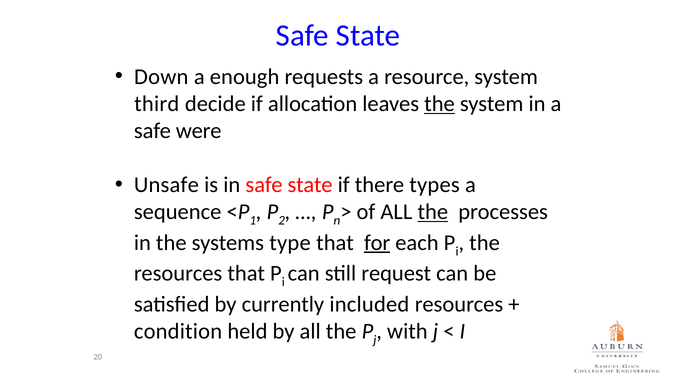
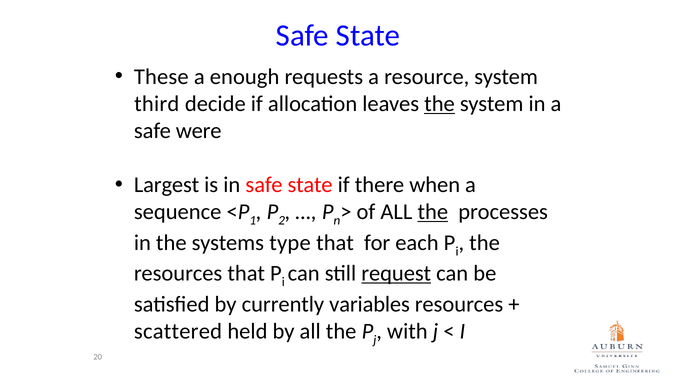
Down: Down -> These
Unsafe: Unsafe -> Largest
types: types -> when
for underline: present -> none
request underline: none -> present
included: included -> variables
condition: condition -> scattered
